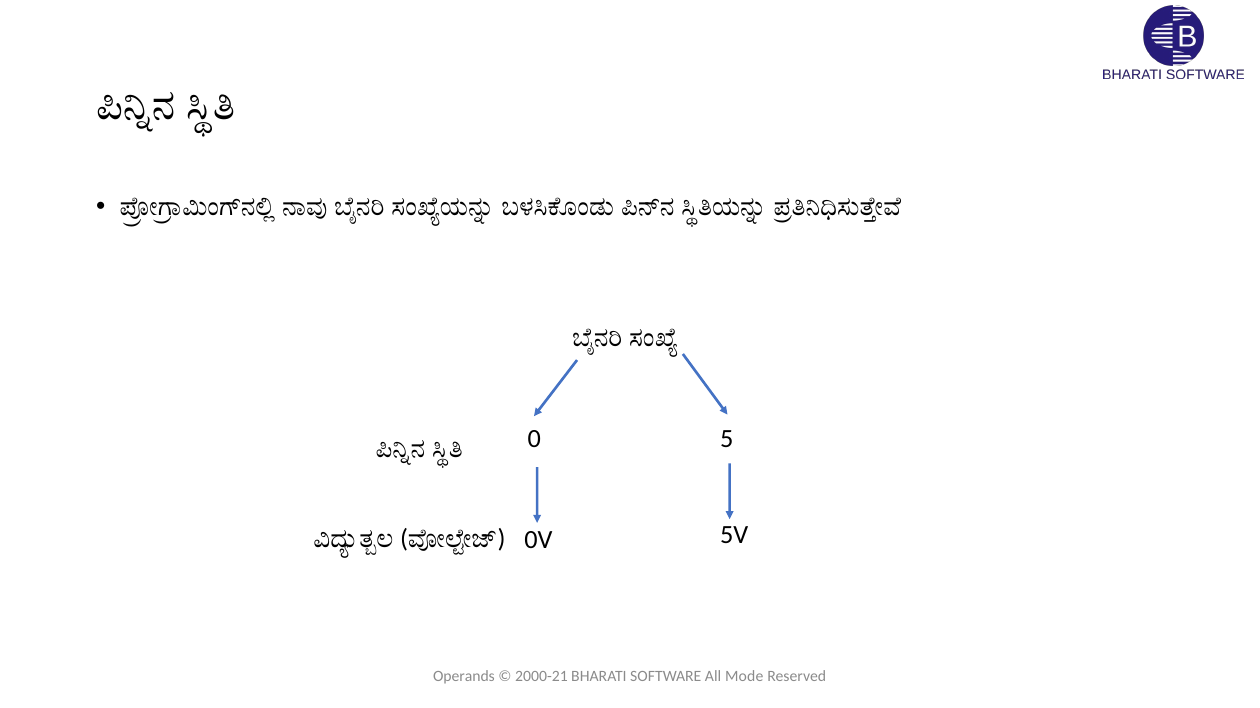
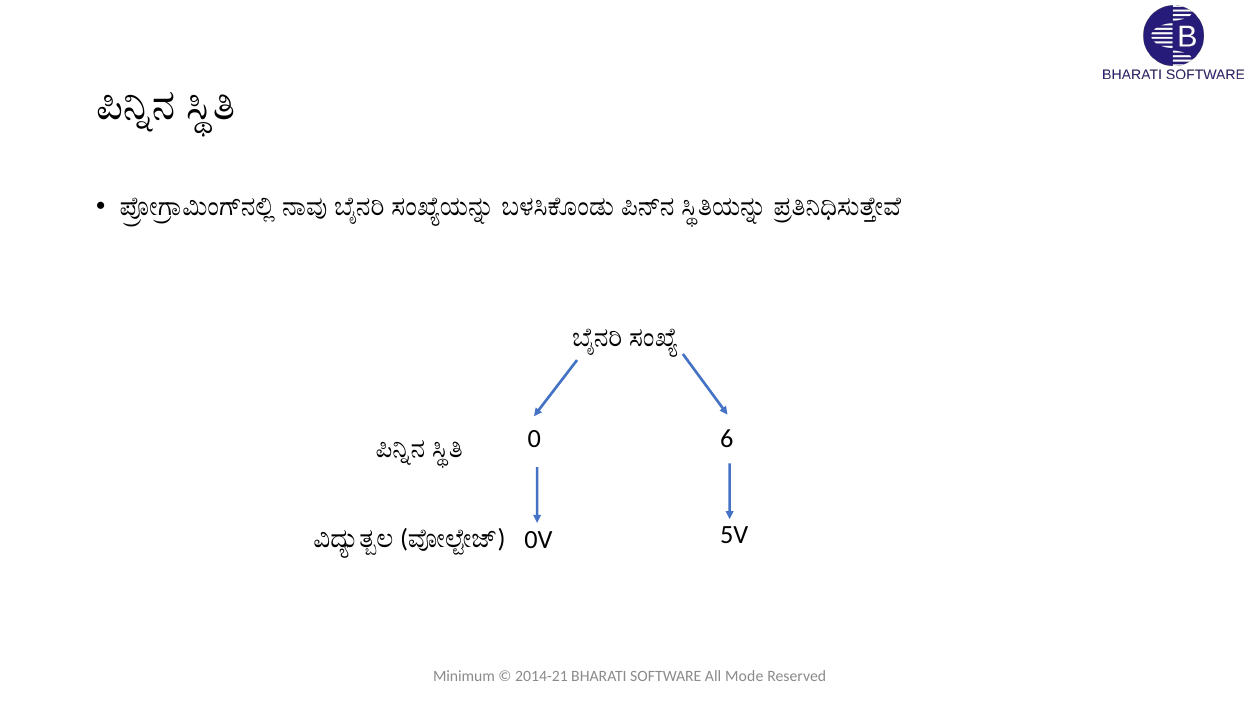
5: 5 -> 6
Operands: Operands -> Minimum
2000-21: 2000-21 -> 2014-21
